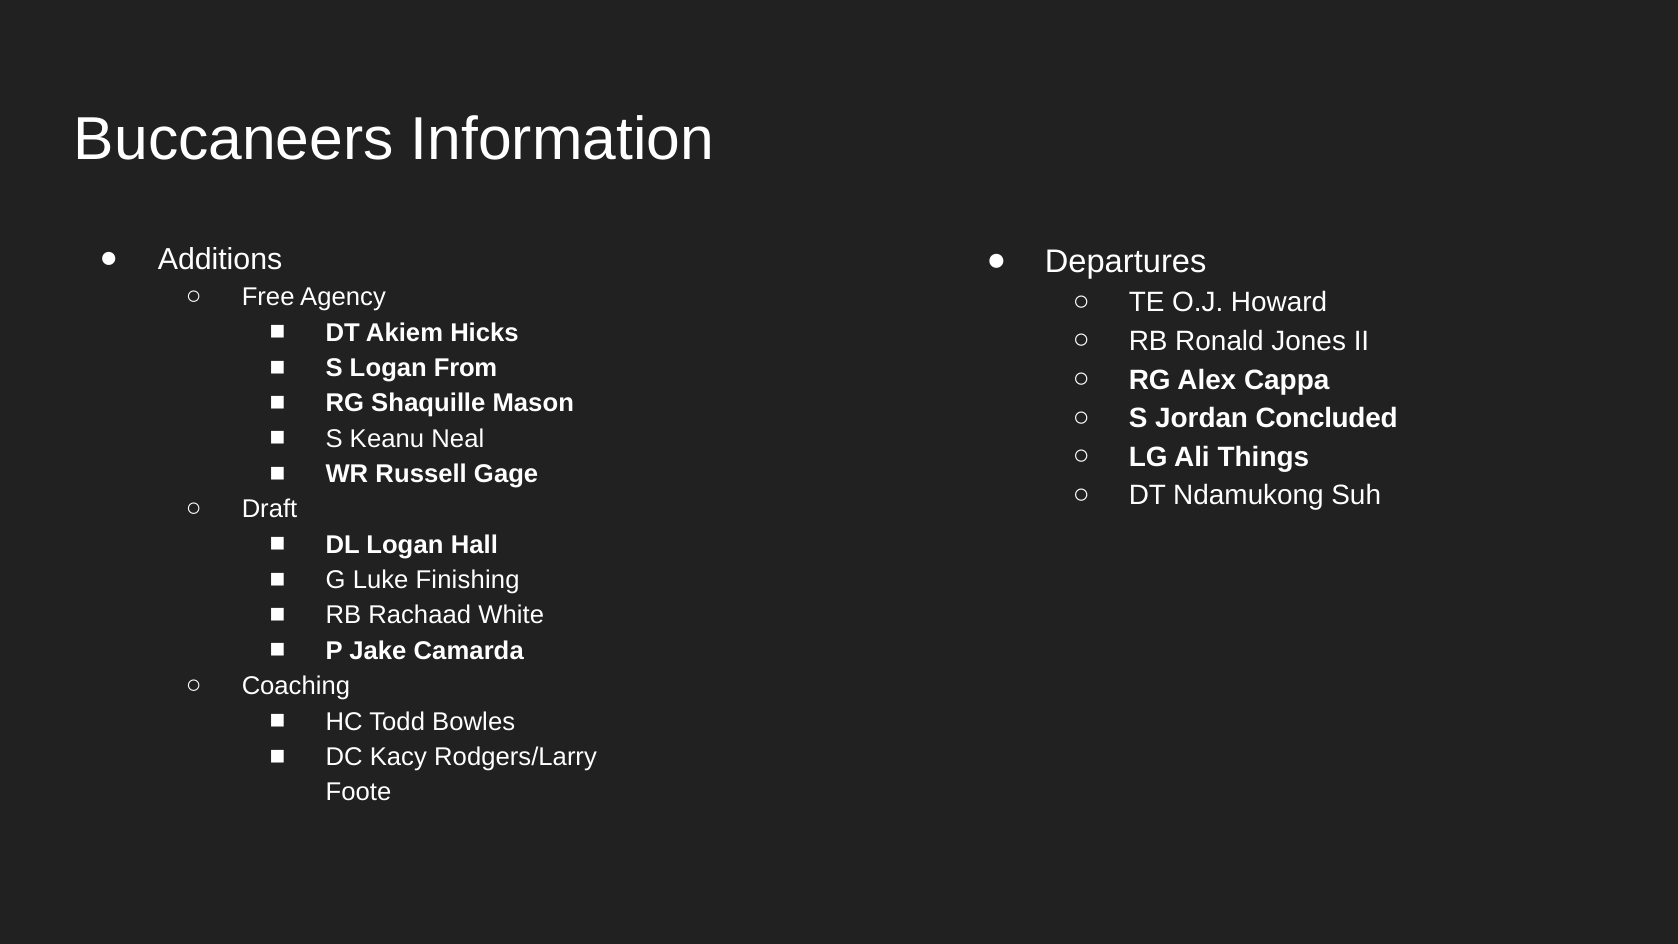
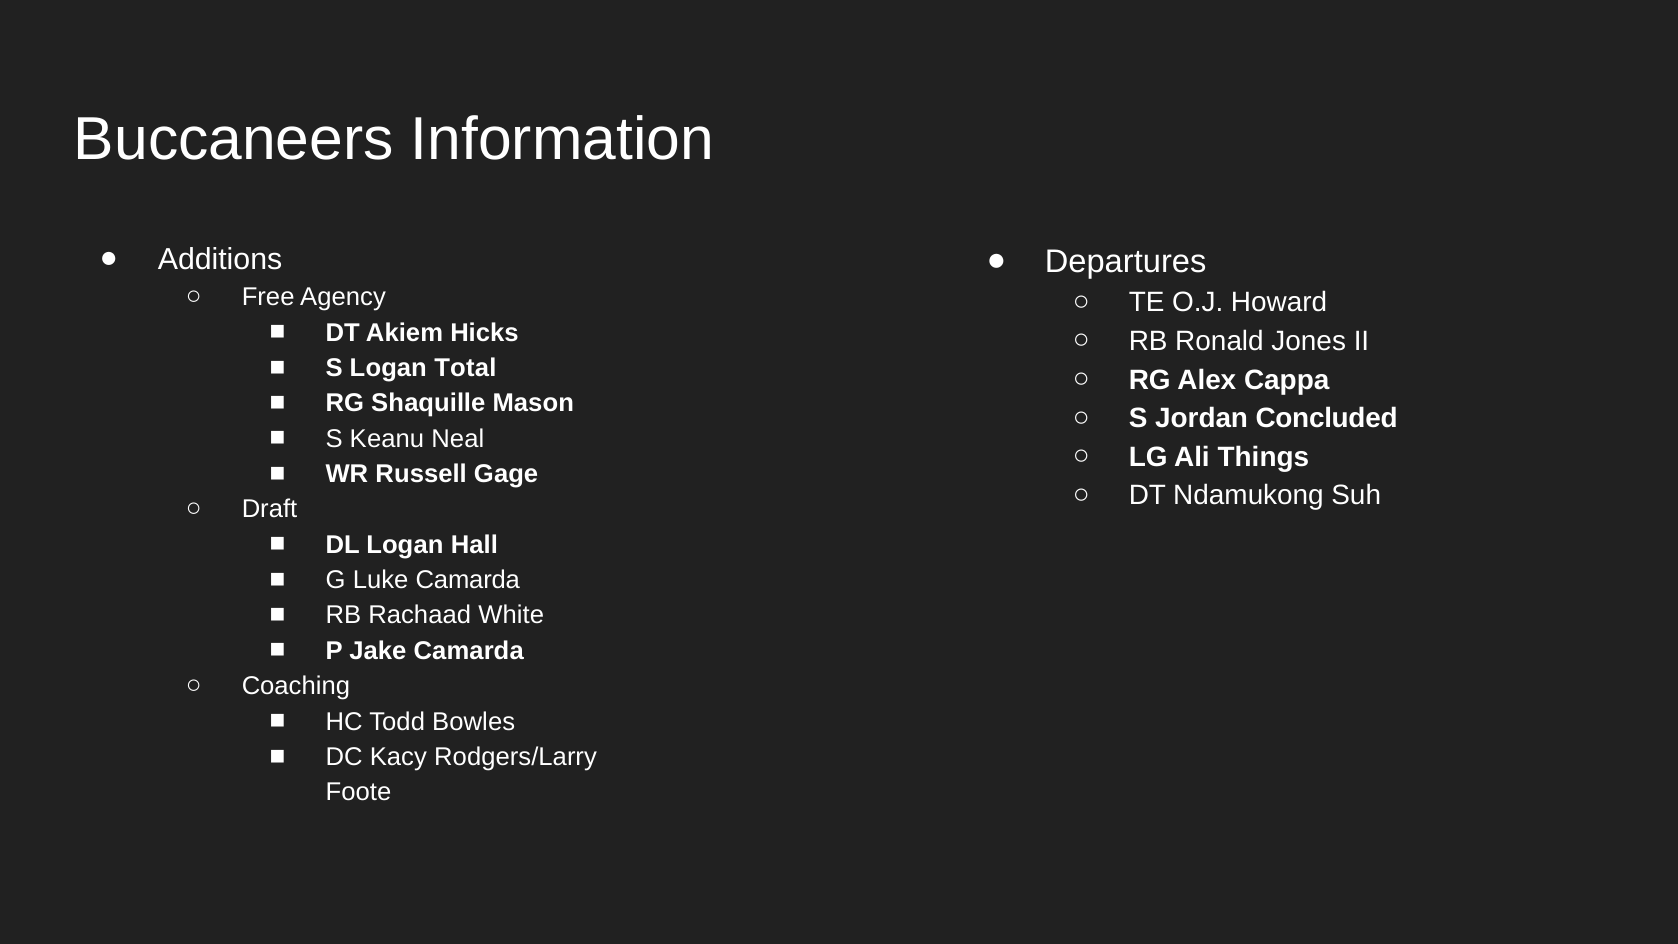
From: From -> Total
Luke Finishing: Finishing -> Camarda
